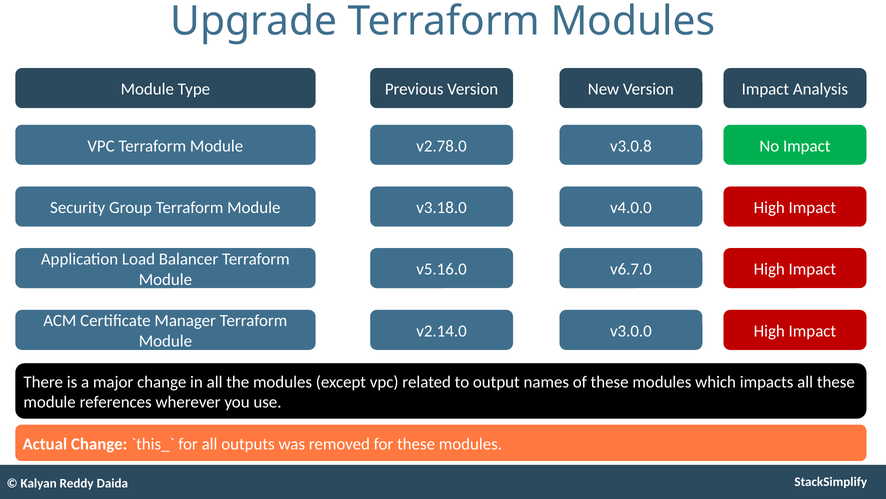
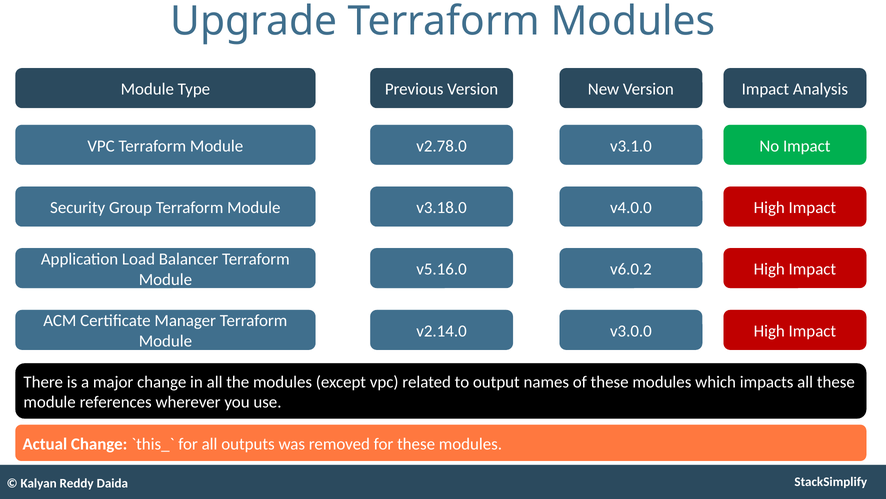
v3.0.8: v3.0.8 -> v3.1.0
v6.7.0: v6.7.0 -> v6.0.2
